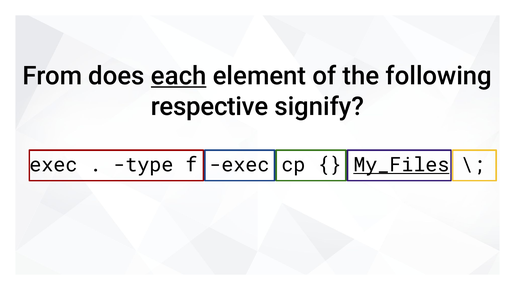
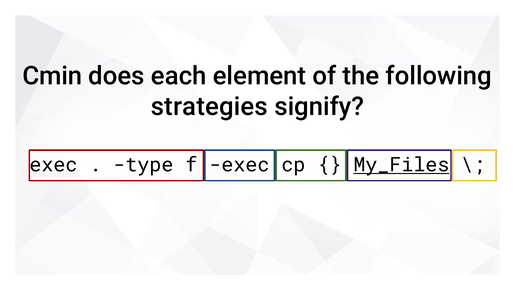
From: From -> Cmin
each underline: present -> none
respective: respective -> strategies
